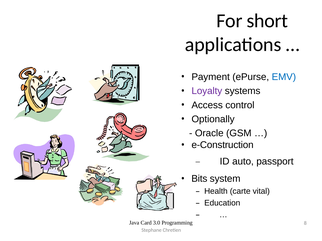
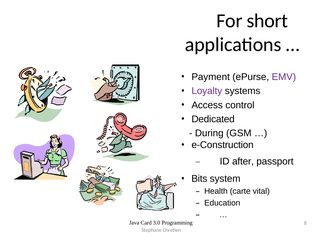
EMV colour: blue -> purple
Optionally: Optionally -> Dedicated
Oracle: Oracle -> During
auto: auto -> after
